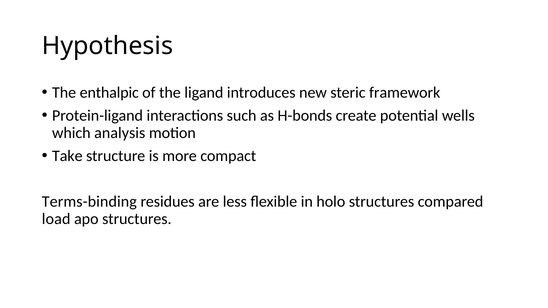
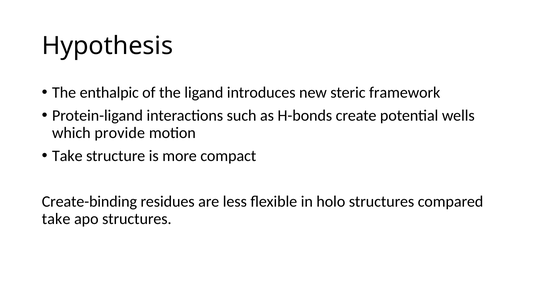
analysis: analysis -> provide
Terms-binding: Terms-binding -> Create-binding
load at (56, 219): load -> take
